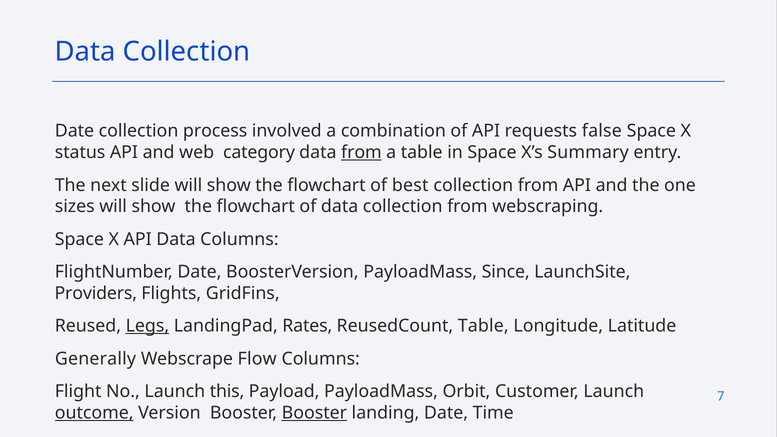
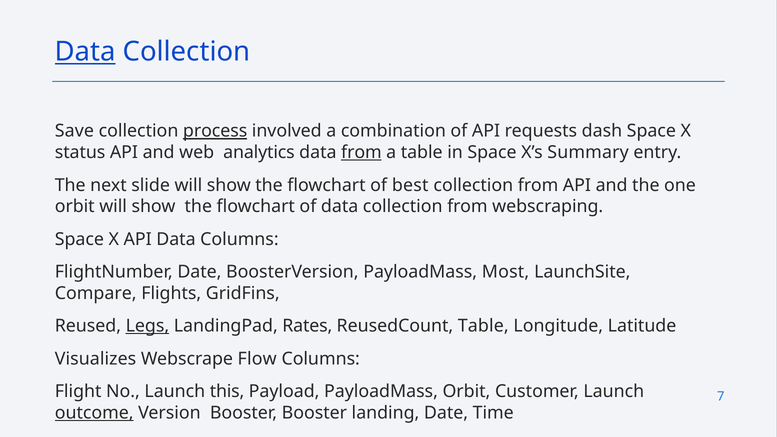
Data at (85, 52) underline: none -> present
Date at (74, 131): Date -> Save
process underline: none -> present
false: false -> dash
category: category -> analytics
sizes at (75, 207): sizes -> orbit
Since: Since -> Most
Providers: Providers -> Compare
Generally: Generally -> Visualizes
Booster at (314, 413) underline: present -> none
